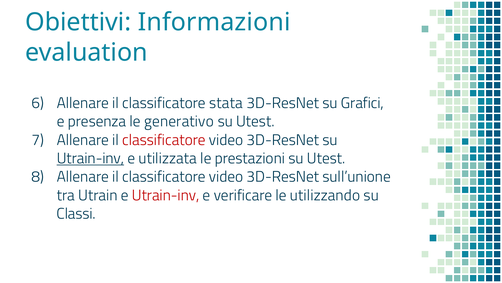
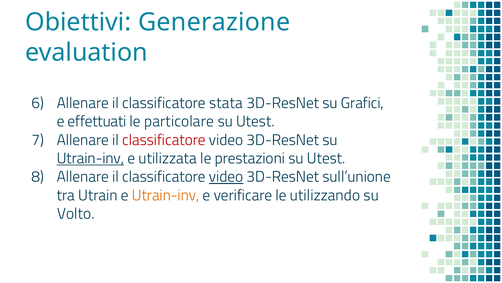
Informazioni: Informazioni -> Generazione
presenza: presenza -> effettuati
generativo: generativo -> particolare
video at (226, 176) underline: none -> present
Utrain-inv at (166, 195) colour: red -> orange
Classi: Classi -> Volto
